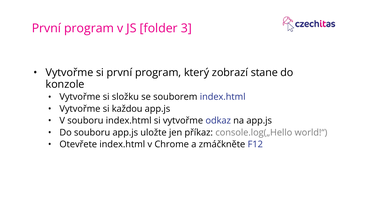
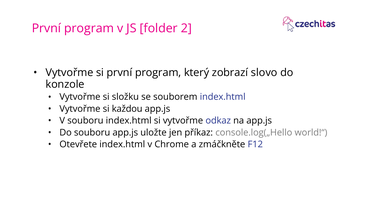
3: 3 -> 2
stane: stane -> slovo
